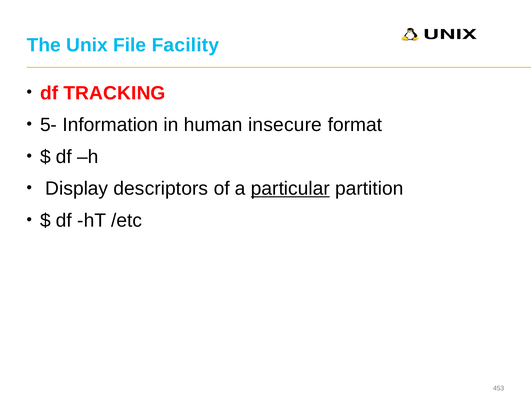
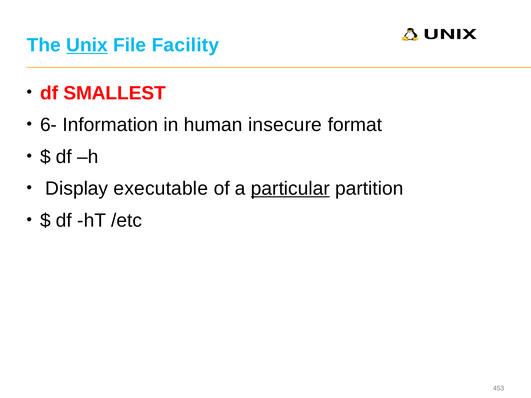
Unix underline: none -> present
TRACKING: TRACKING -> SMALLEST
5-: 5- -> 6-
descriptors: descriptors -> executable
